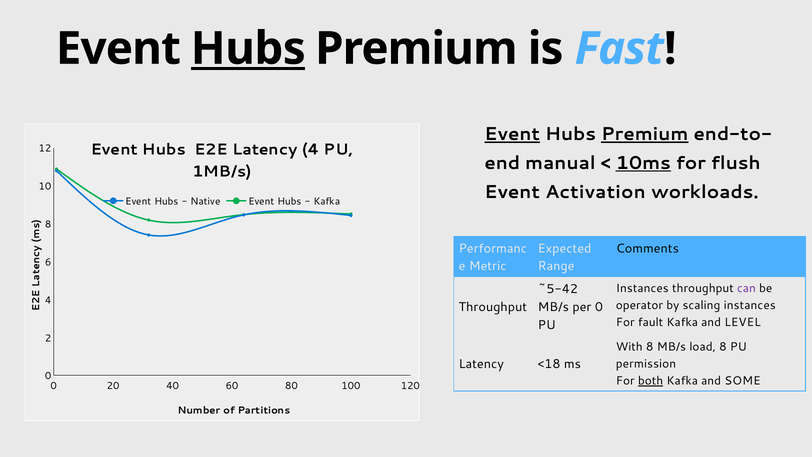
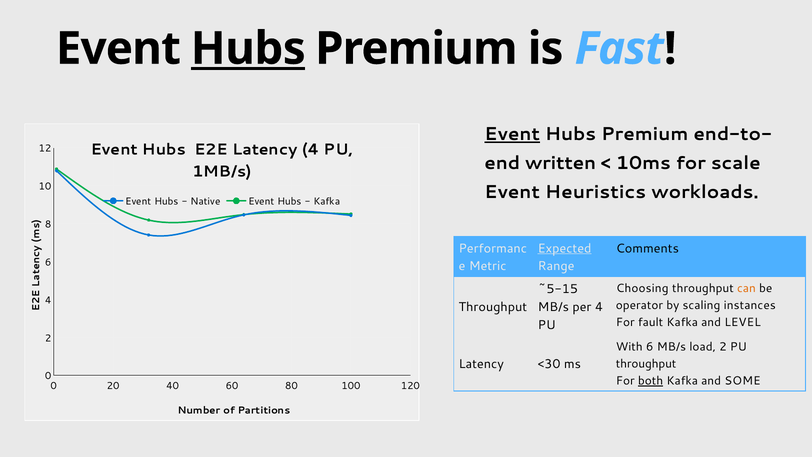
Premium at (645, 134) underline: present -> none
manual: manual -> written
10ms underline: present -> none
flush: flush -> scale
Activation: Activation -> Heuristics
Expected underline: none -> present
Instances at (642, 288): Instances -> Choosing
can colour: purple -> orange
~5-42: ~5-42 -> ~5-15
per 0: 0 -> 4
With 8: 8 -> 6
load 8: 8 -> 2
<18: <18 -> <30
permission at (646, 364): permission -> throughput
